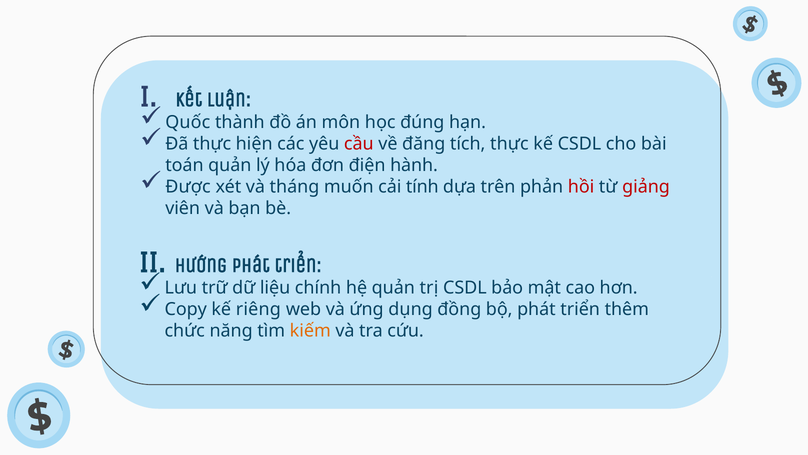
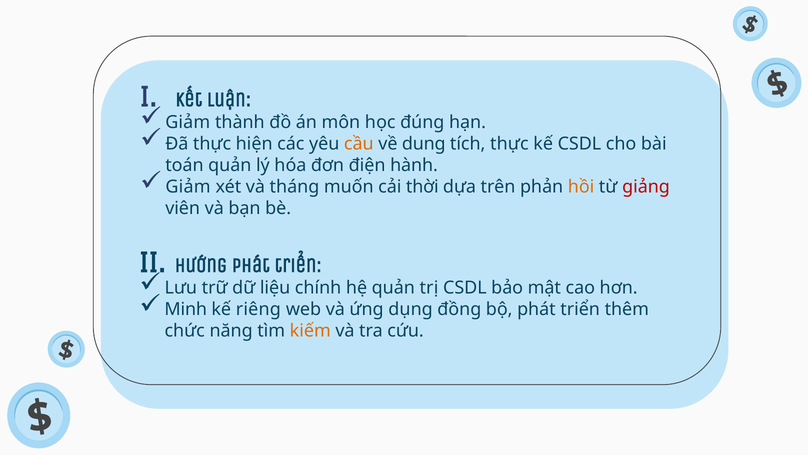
Quốc at (188, 122): Quốc -> Giảm
cầu colour: red -> orange
đăng: đăng -> dung
Được at (188, 187): Được -> Giảm
tính: tính -> thời
hồi colour: red -> orange
Copy: Copy -> Minh
